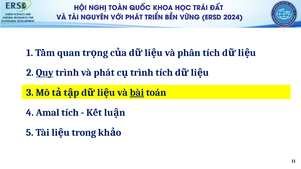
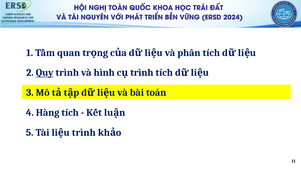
phát: phát -> hình
bài underline: present -> none
Amal: Amal -> Hàng
trong at (84, 133): trong -> trình
